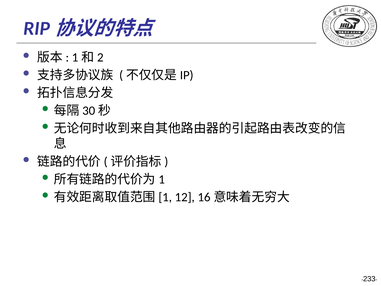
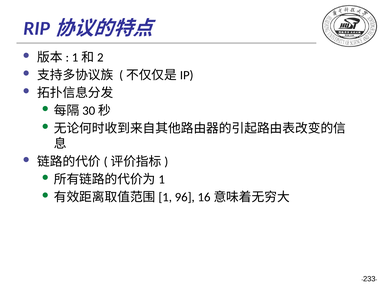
12: 12 -> 96
